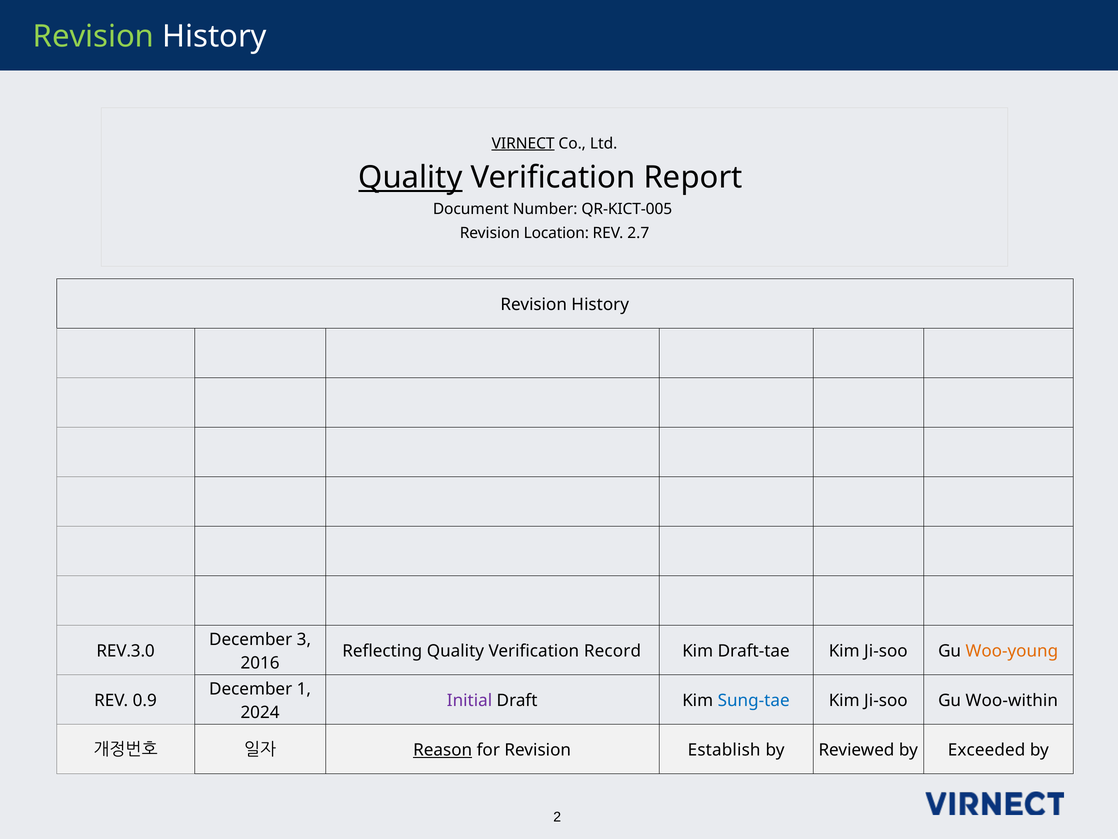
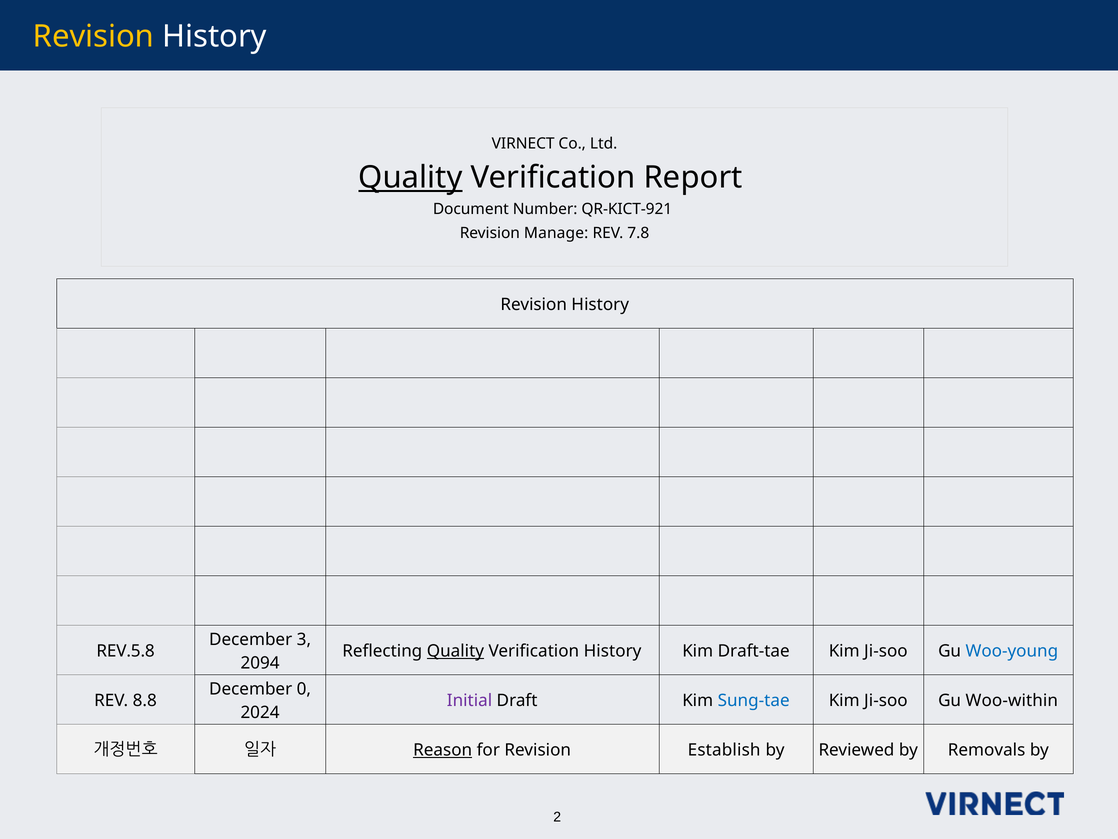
Revision at (93, 36) colour: light green -> yellow
VIRNECT underline: present -> none
QR-KICT-005: QR-KICT-005 -> QR-KICT-921
Location: Location -> Manage
2.7: 2.7 -> 7.8
REV.3.0: REV.3.0 -> REV.5.8
Quality at (455, 651) underline: none -> present
Verification Record: Record -> History
Woo-young colour: orange -> blue
2016: 2016 -> 2094
1: 1 -> 0
0.9: 0.9 -> 8.8
Exceeded: Exceeded -> Removals
